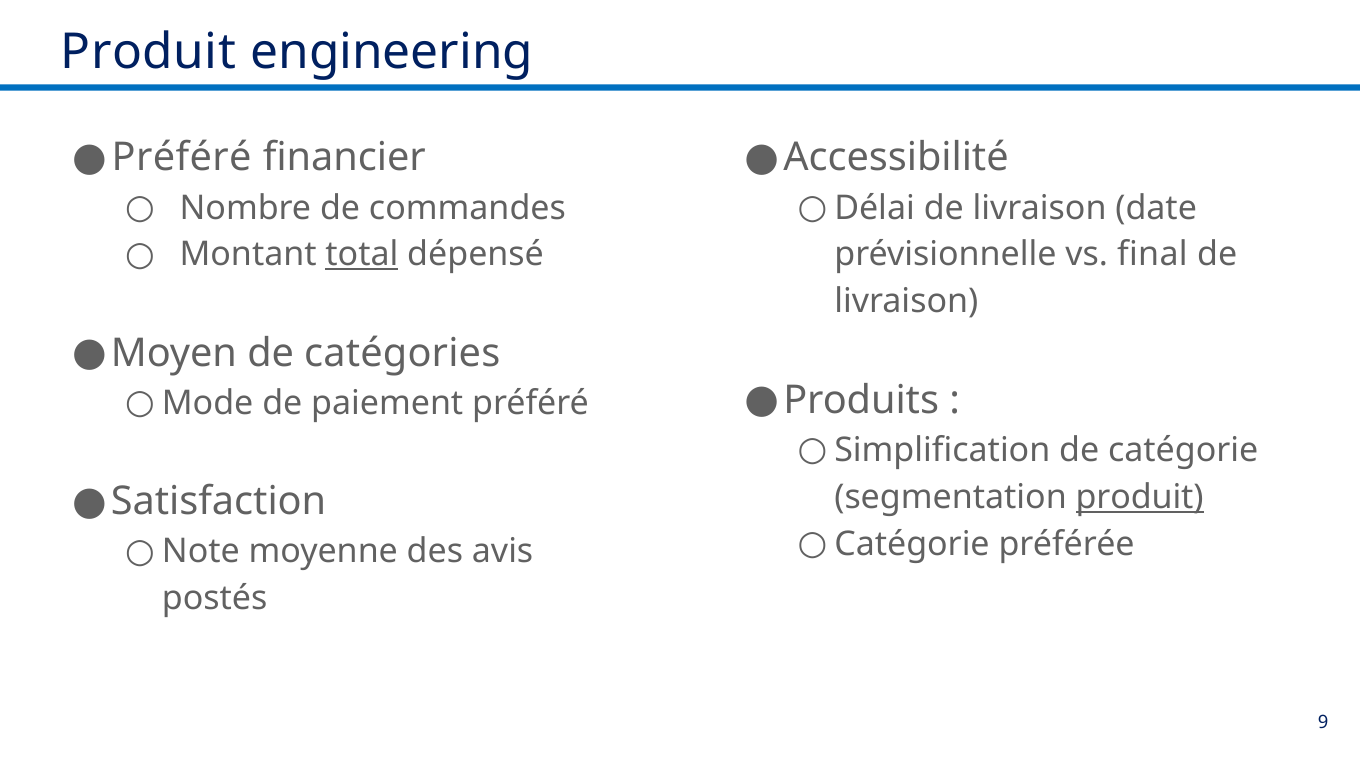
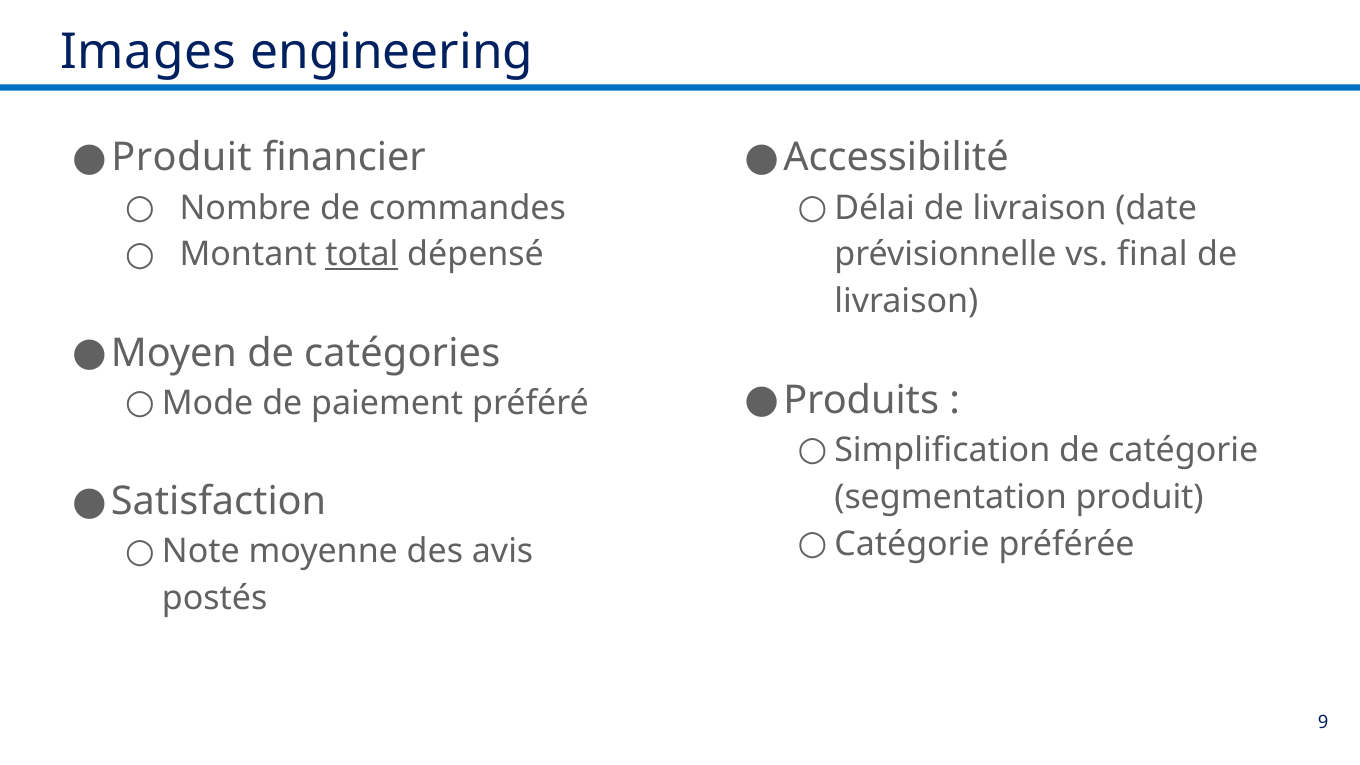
Produit at (148, 52): Produit -> Images
Préféré at (182, 158): Préféré -> Produit
produit at (1140, 497) underline: present -> none
